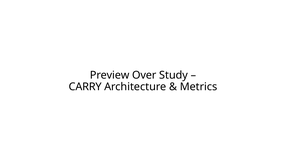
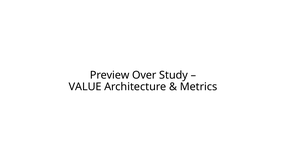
CARRY: CARRY -> VALUE
